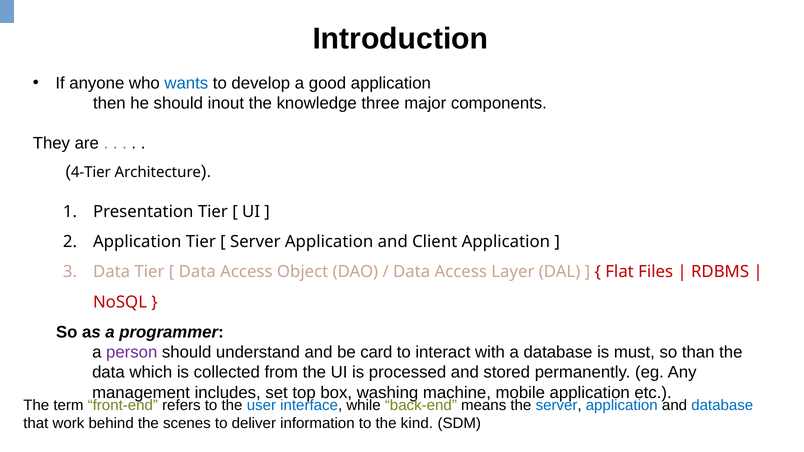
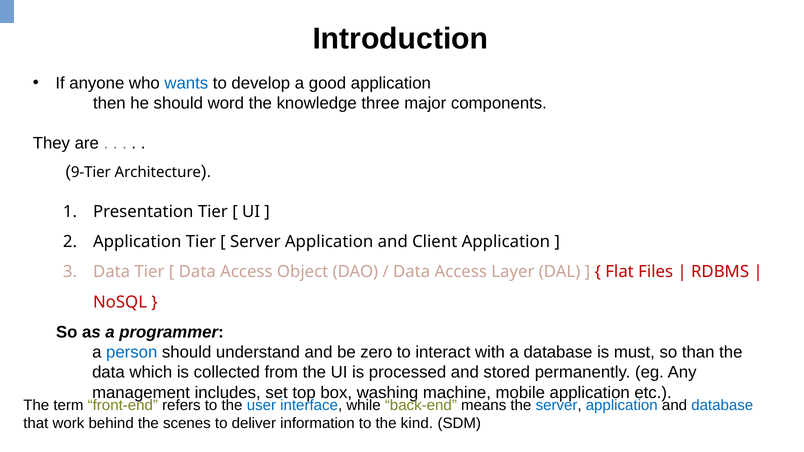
inout: inout -> word
4-Tier: 4-Tier -> 9-Tier
person colour: purple -> blue
card: card -> zero
